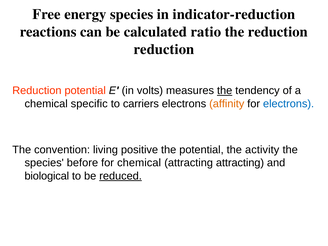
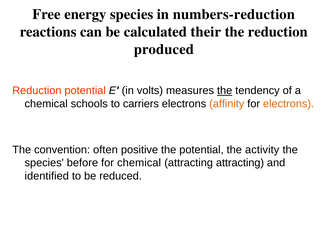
indicator-reduction: indicator-reduction -> numbers-reduction
ratio: ratio -> their
reduction at (164, 49): reduction -> produced
specific: specific -> schools
electrons at (289, 104) colour: blue -> orange
living: living -> often
biological: biological -> identified
reduced underline: present -> none
